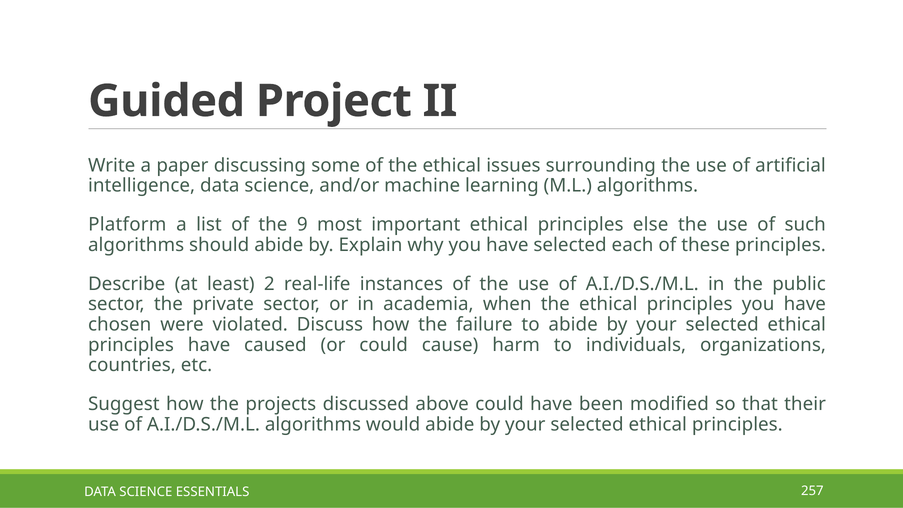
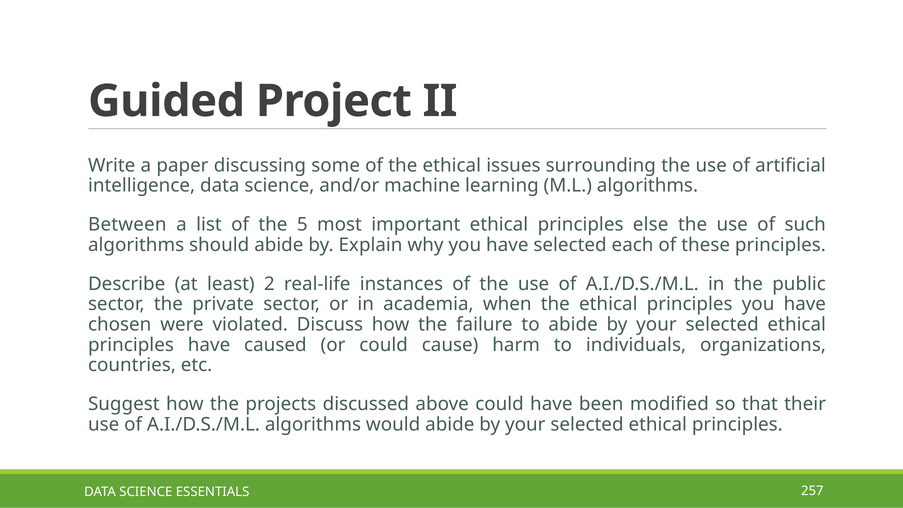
Platform: Platform -> Between
9: 9 -> 5
